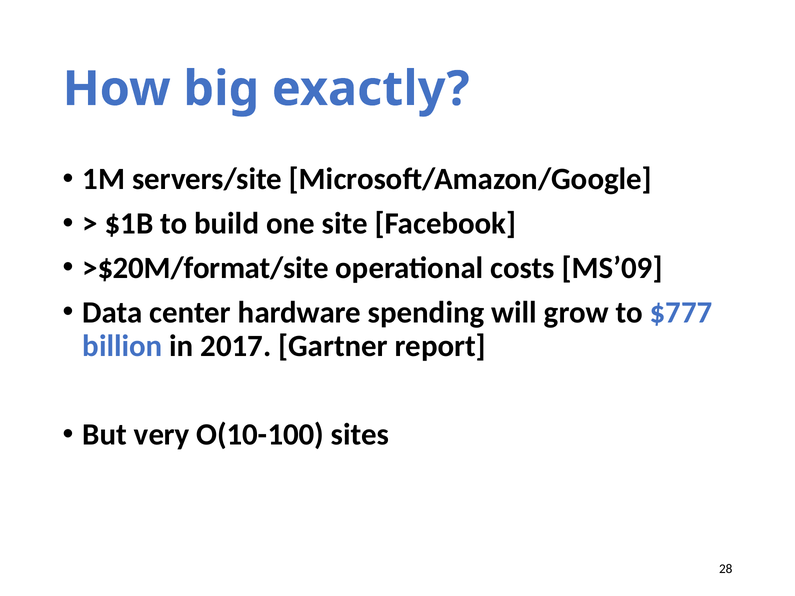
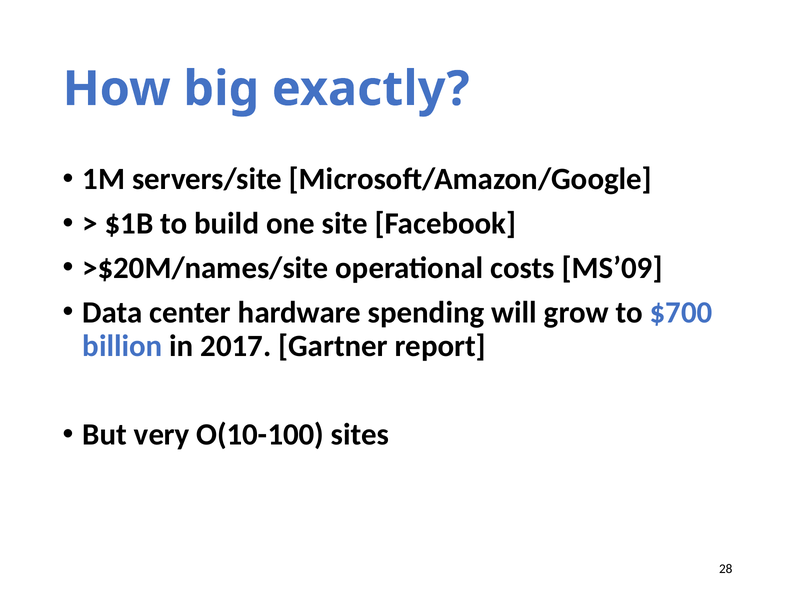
>$20M/format/site: >$20M/format/site -> >$20M/names/site
$777: $777 -> $700
